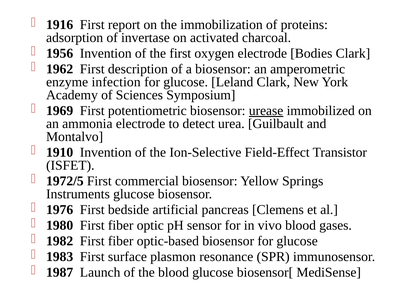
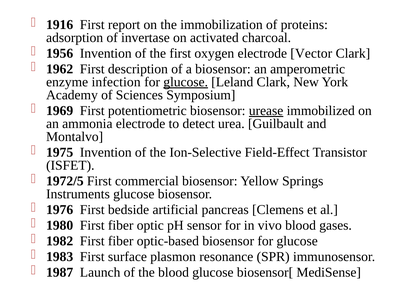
Bodies: Bodies -> Vector
glucose at (186, 82) underline: none -> present
1910: 1910 -> 1975
